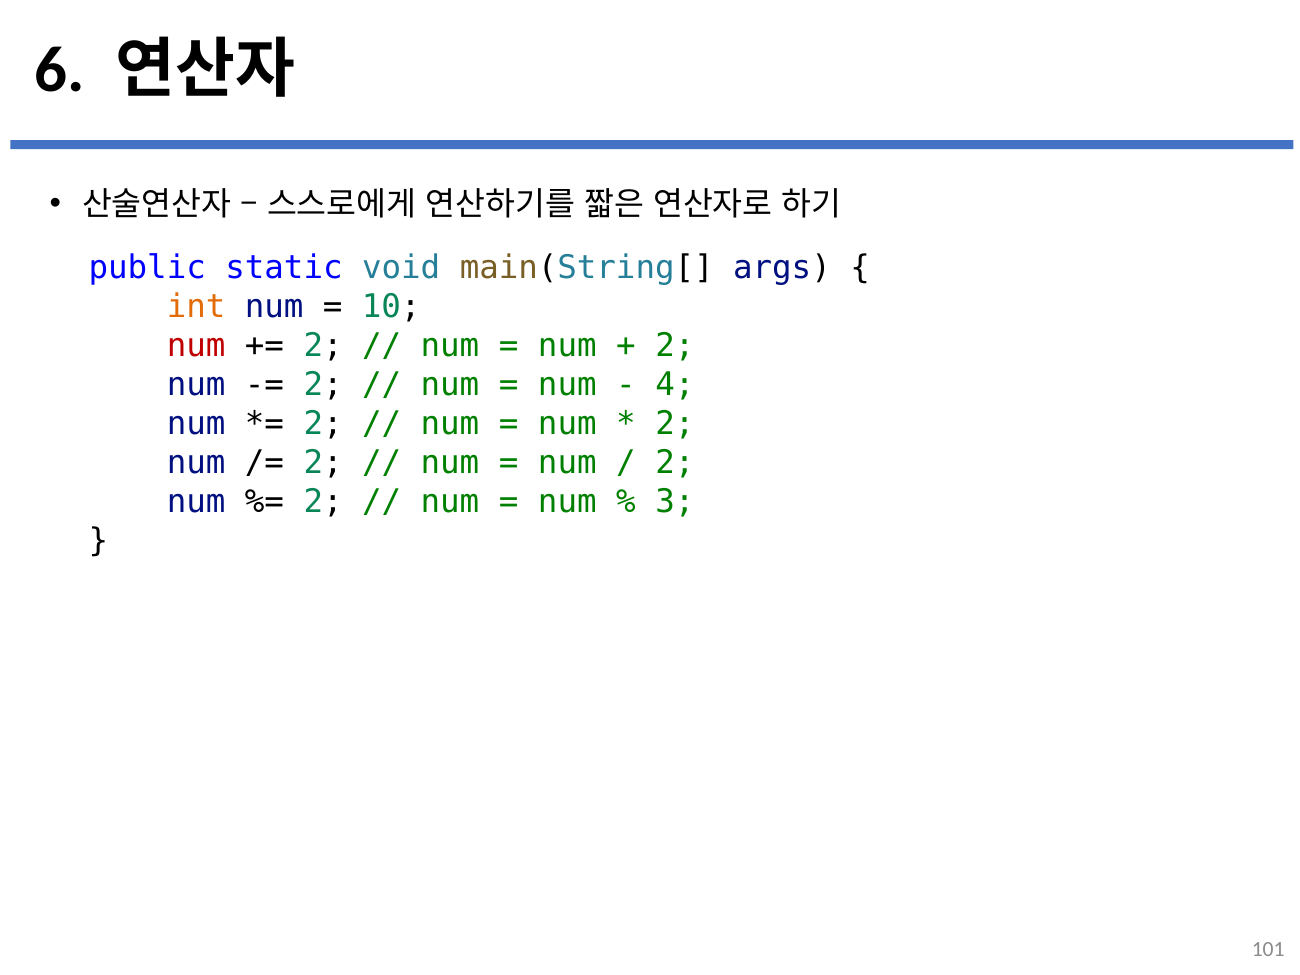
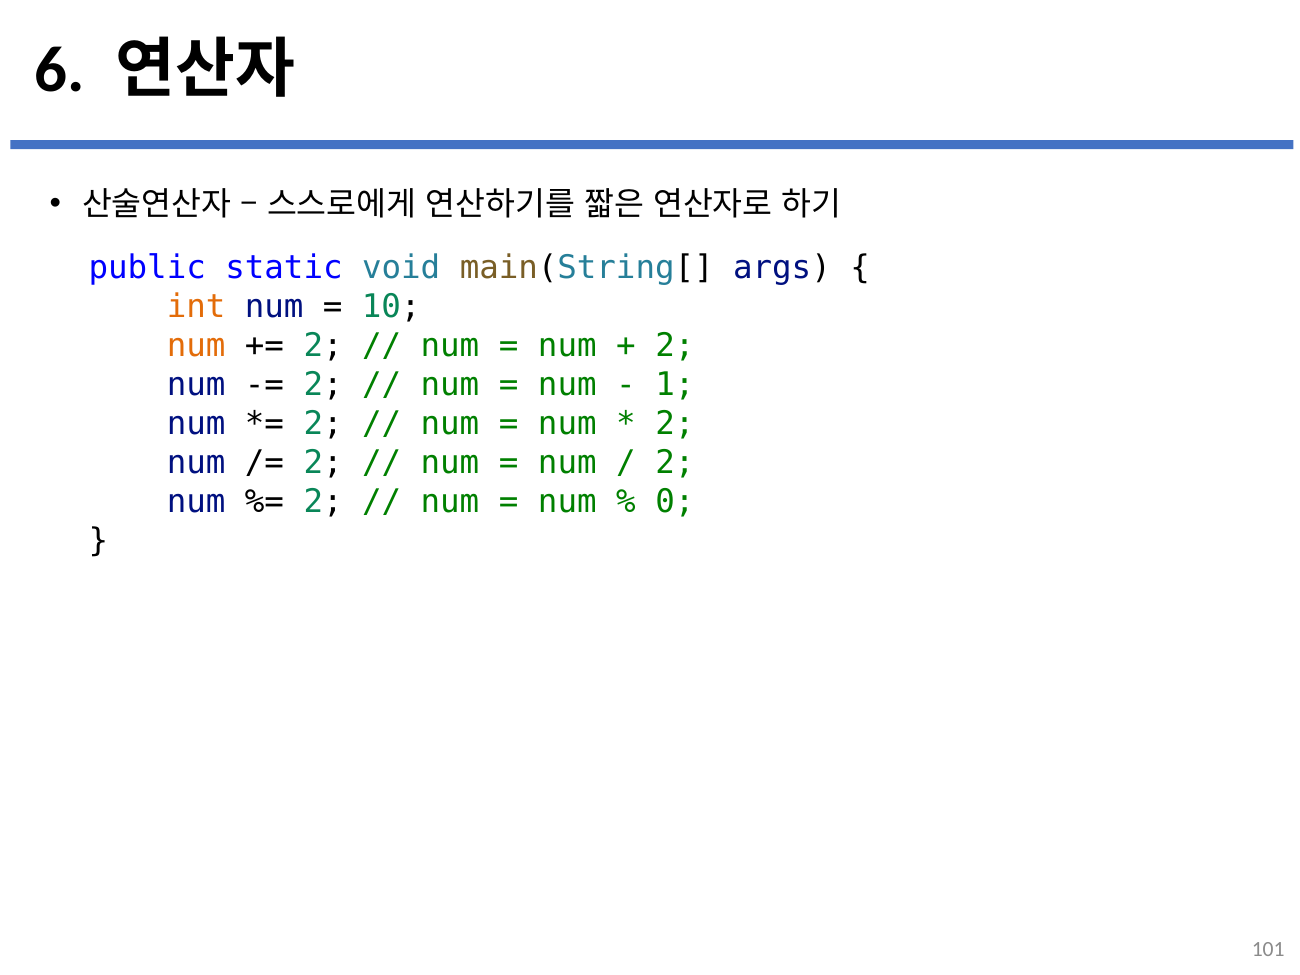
num at (196, 345) colour: red -> orange
4: 4 -> 1
3: 3 -> 0
